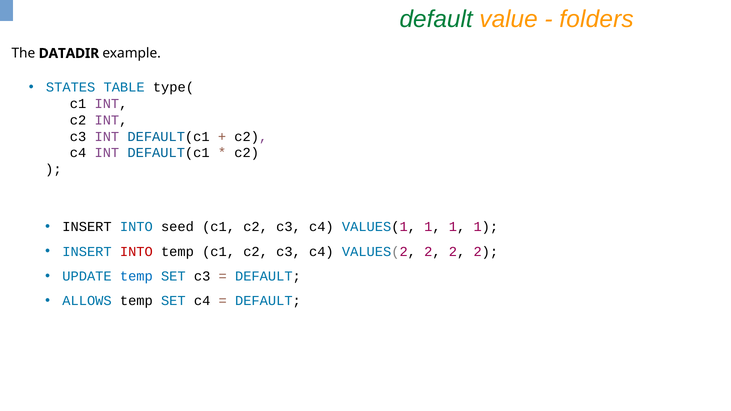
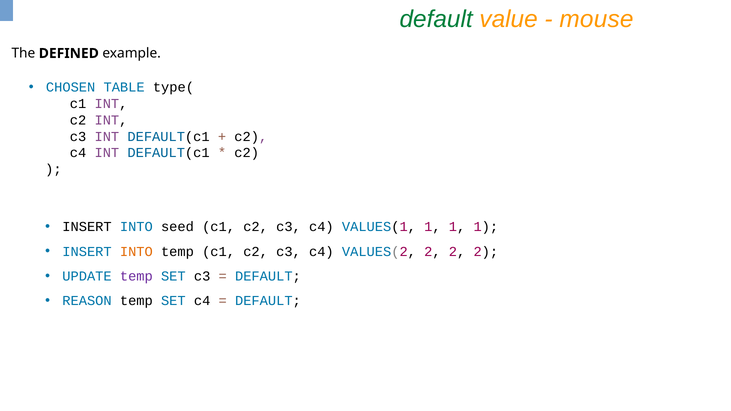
folders: folders -> mouse
DATADIR: DATADIR -> DEFINED
STATES: STATES -> CHOSEN
INTO at (136, 252) colour: red -> orange
temp at (136, 276) colour: blue -> purple
ALLOWS: ALLOWS -> REASON
